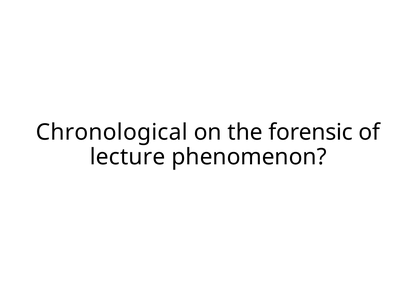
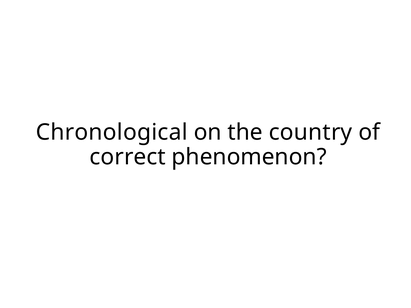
forensic: forensic -> country
lecture: lecture -> correct
